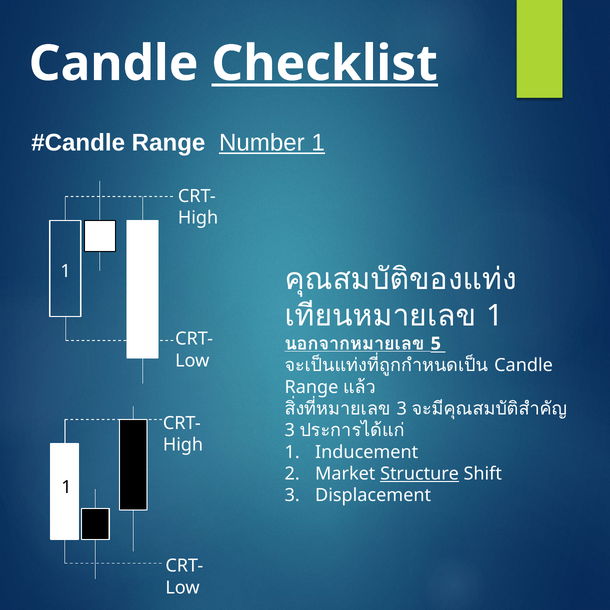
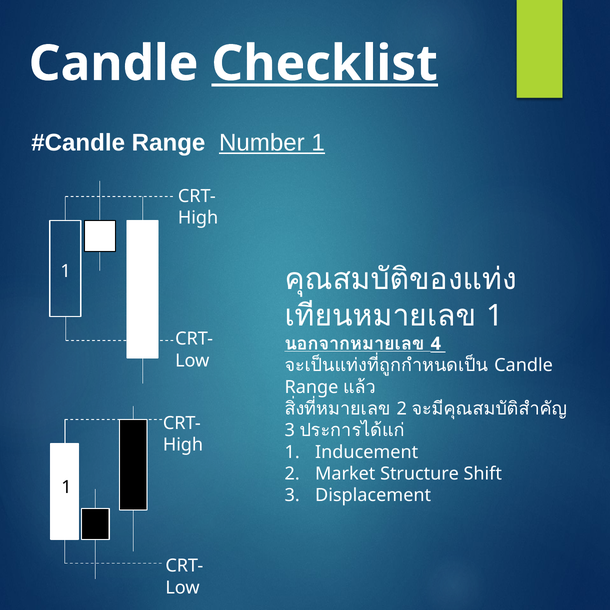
5: 5 -> 4
3 at (402, 409): 3 -> 2
Structure underline: present -> none
